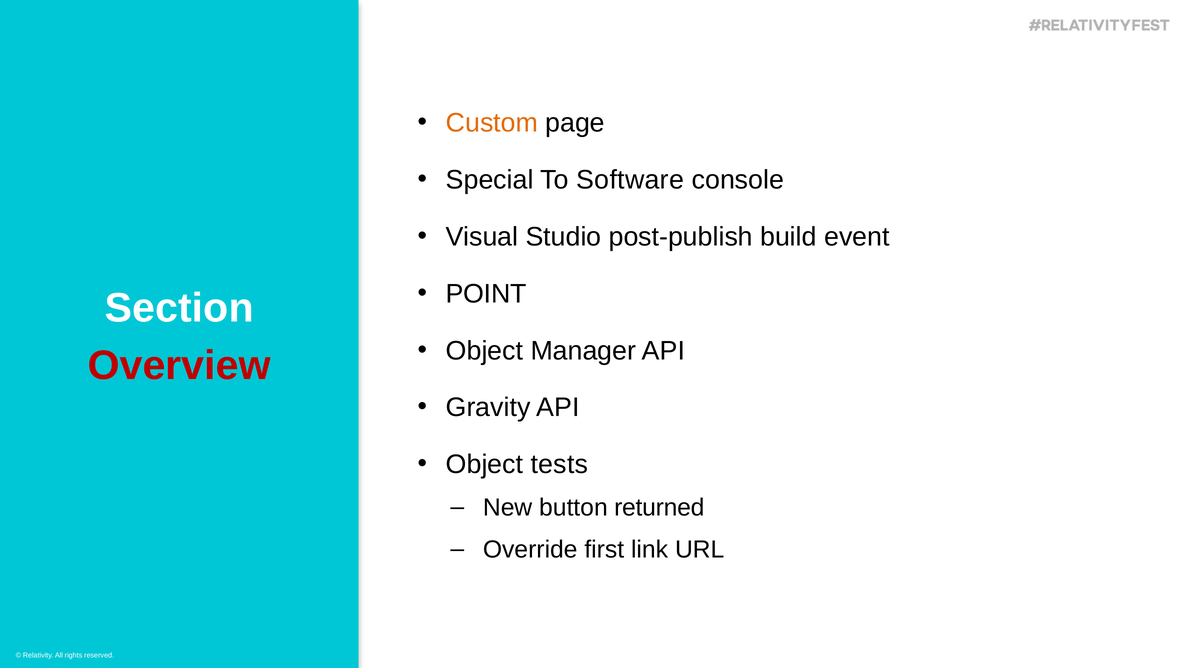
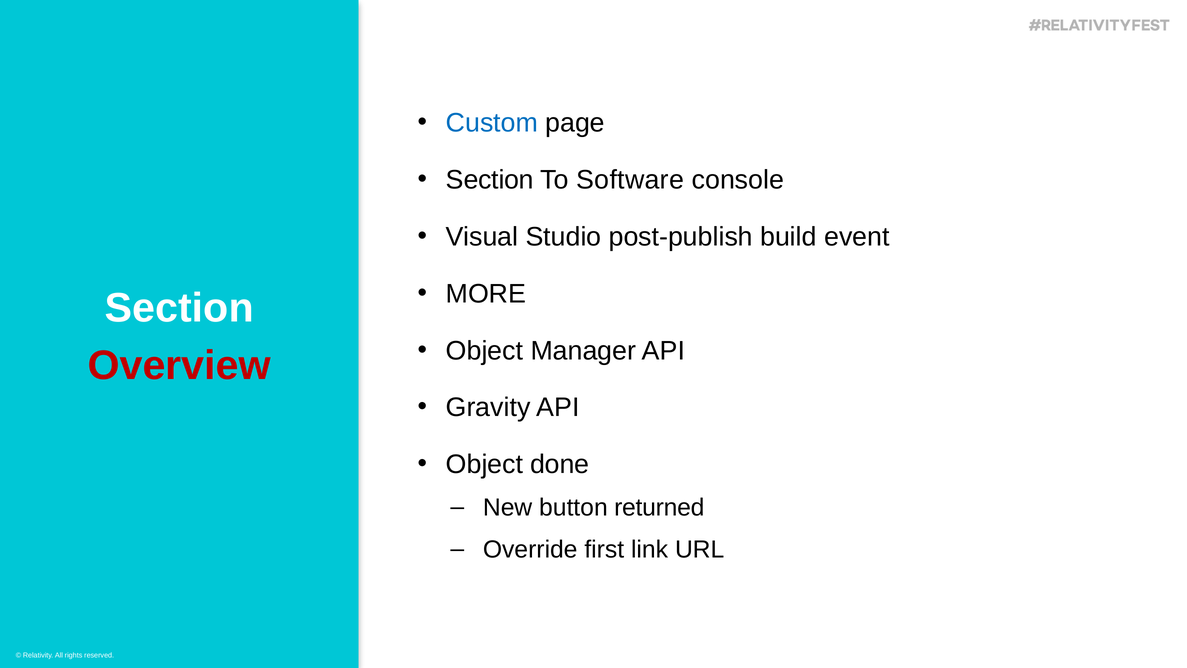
Custom colour: orange -> blue
Special at (490, 180): Special -> Section
POINT: POINT -> MORE
tests: tests -> done
